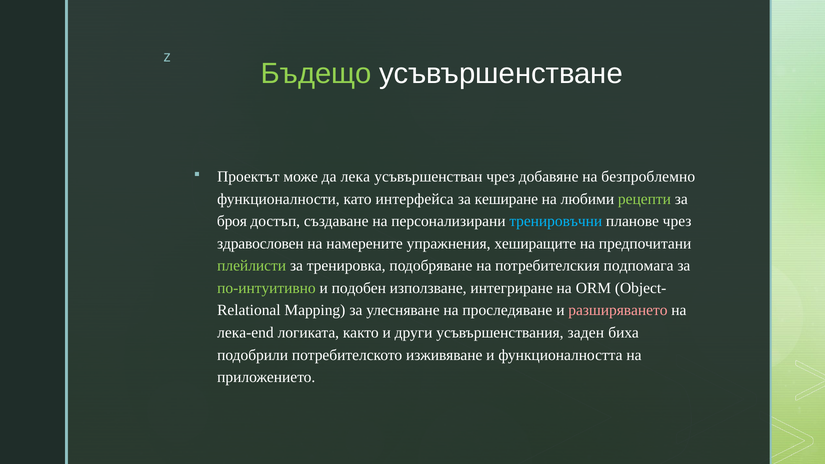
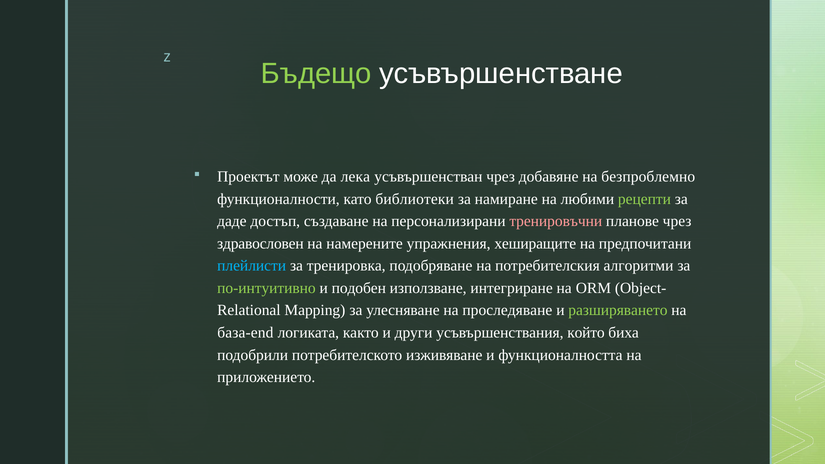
интерфейса: интерфейса -> библиотеки
кеширане: кеширане -> намиране
броя: броя -> даде
тренировъчни colour: light blue -> pink
плейлисти colour: light green -> light blue
подпомага: подпомага -> алгоритми
разширяването colour: pink -> light green
лека-end: лека-end -> база-end
заден: заден -> който
